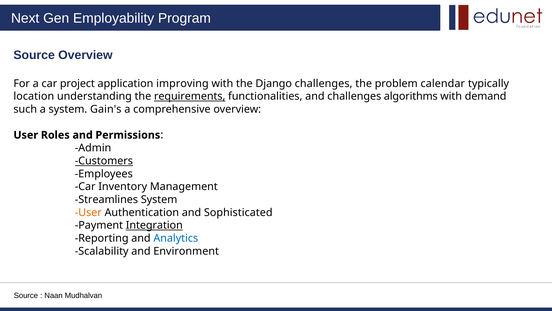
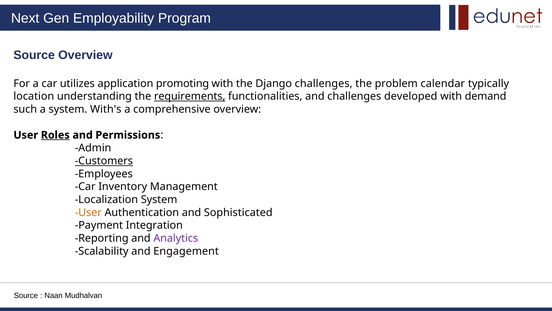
project: project -> utilizes
improving: improving -> promoting
algorithms: algorithms -> developed
Gain's: Gain's -> With's
Roles underline: none -> present
Streamlines: Streamlines -> Localization
Integration underline: present -> none
Analytics colour: blue -> purple
Environment: Environment -> Engagement
